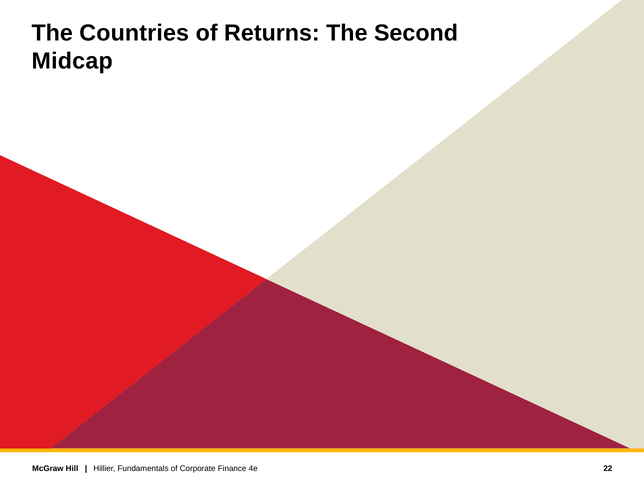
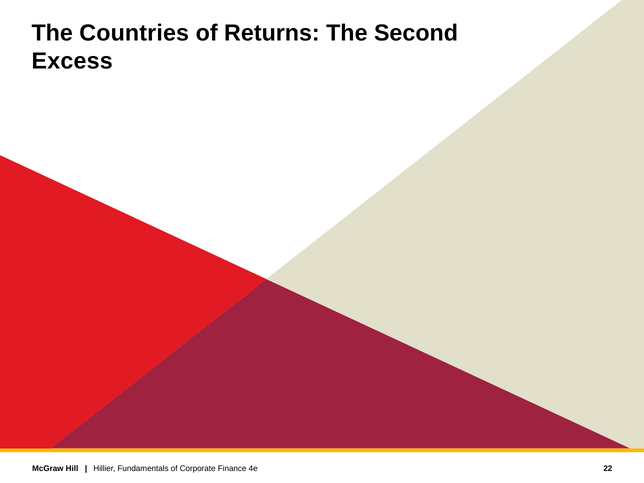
Midcap: Midcap -> Excess
